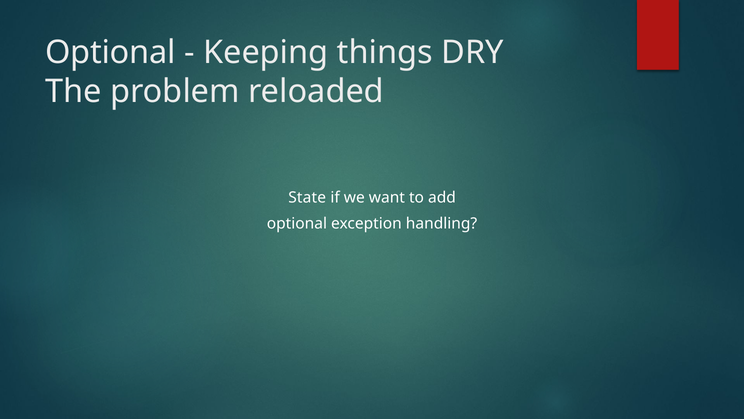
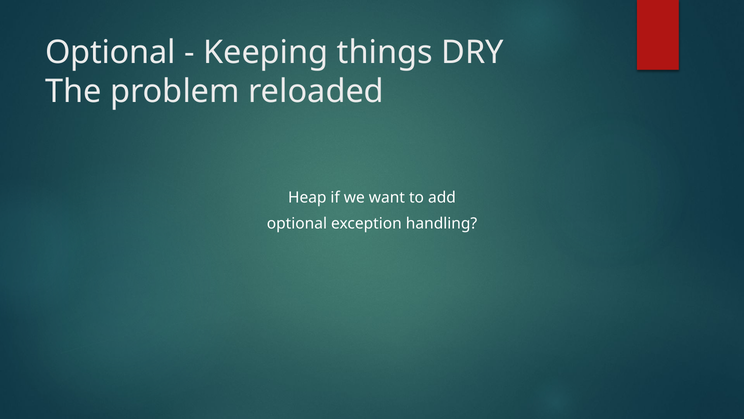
State: State -> Heap
